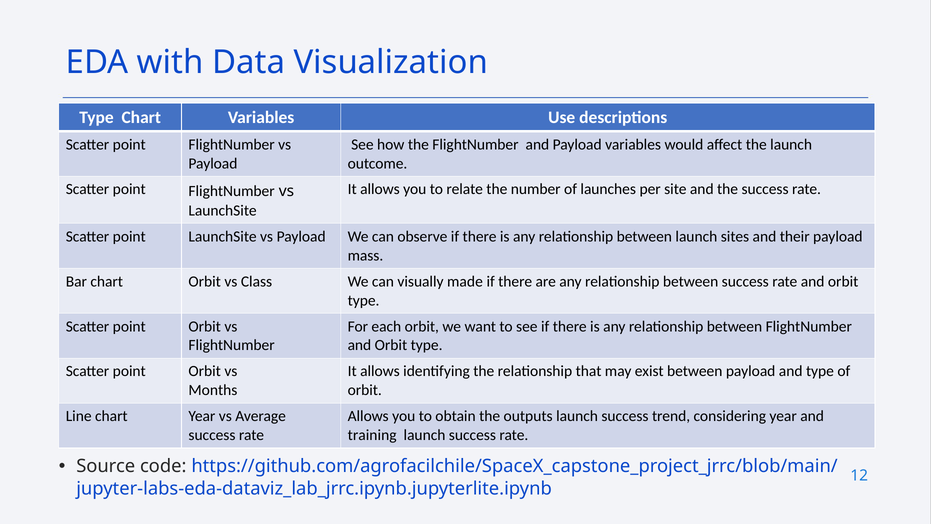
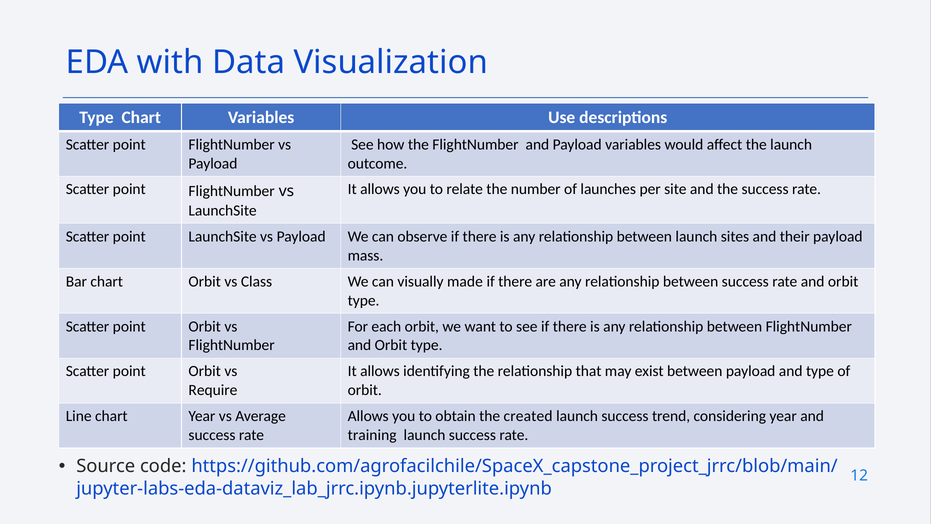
Months: Months -> Require
outputs: outputs -> created
